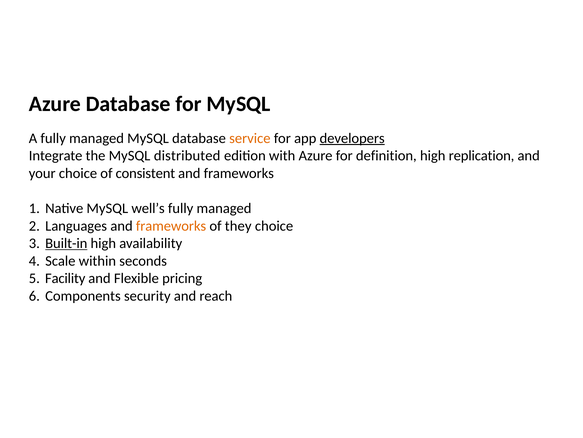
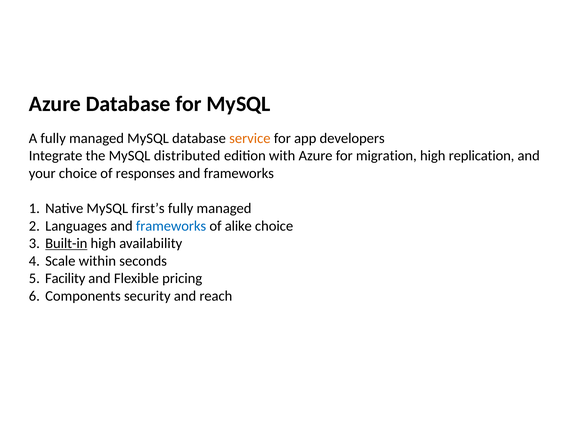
developers underline: present -> none
definition: definition -> migration
consistent: consistent -> responses
well’s: well’s -> first’s
frameworks at (171, 226) colour: orange -> blue
they: they -> alike
